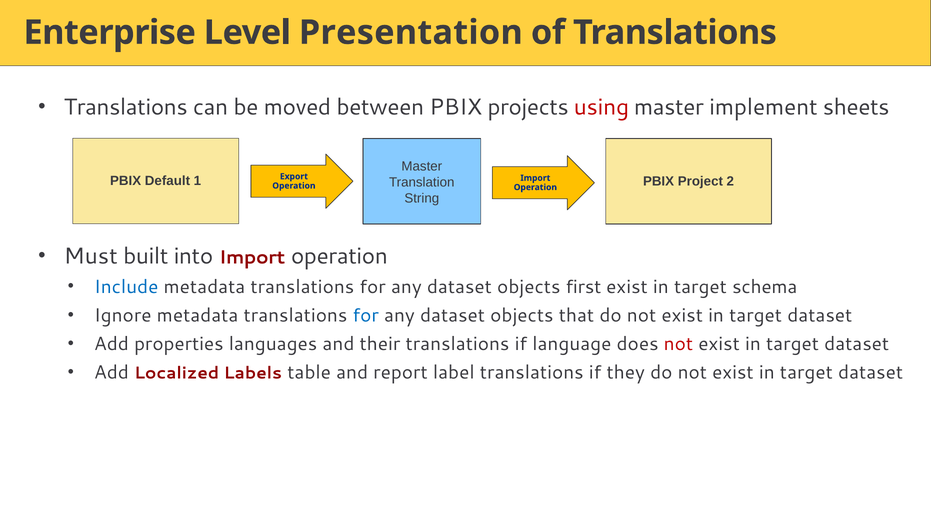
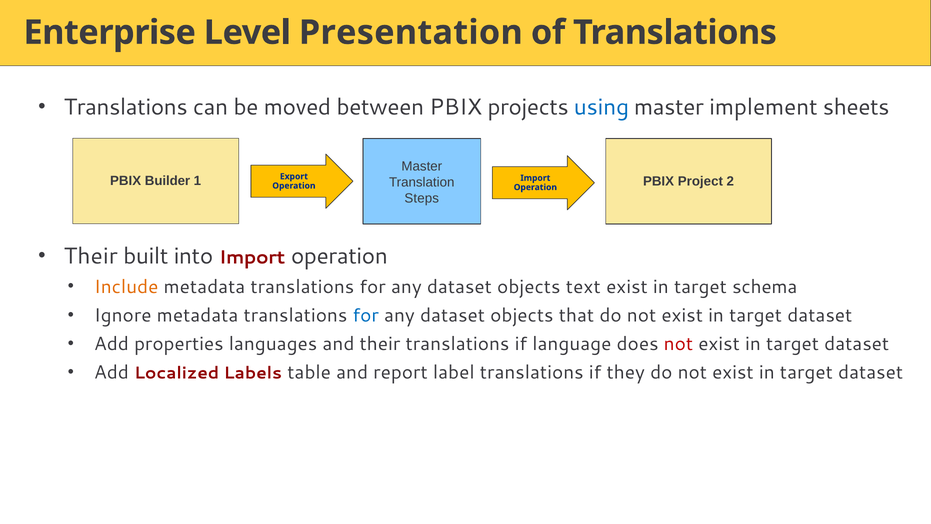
using colour: red -> blue
Default: Default -> Builder
String: String -> Steps
Must at (91, 256): Must -> Their
Include colour: blue -> orange
first: first -> text
